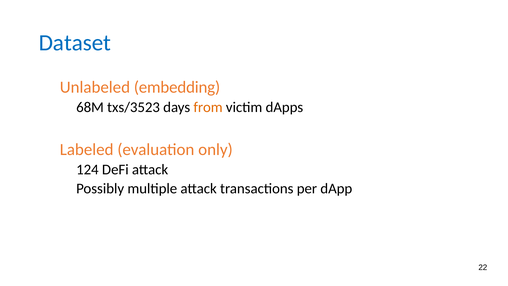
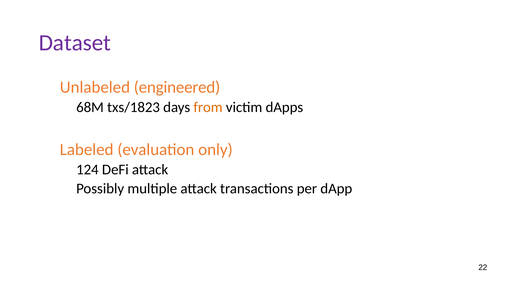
Dataset colour: blue -> purple
embedding: embedding -> engineered
txs/3523: txs/3523 -> txs/1823
